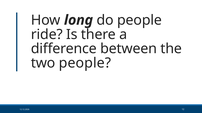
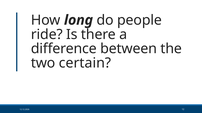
two people: people -> certain
